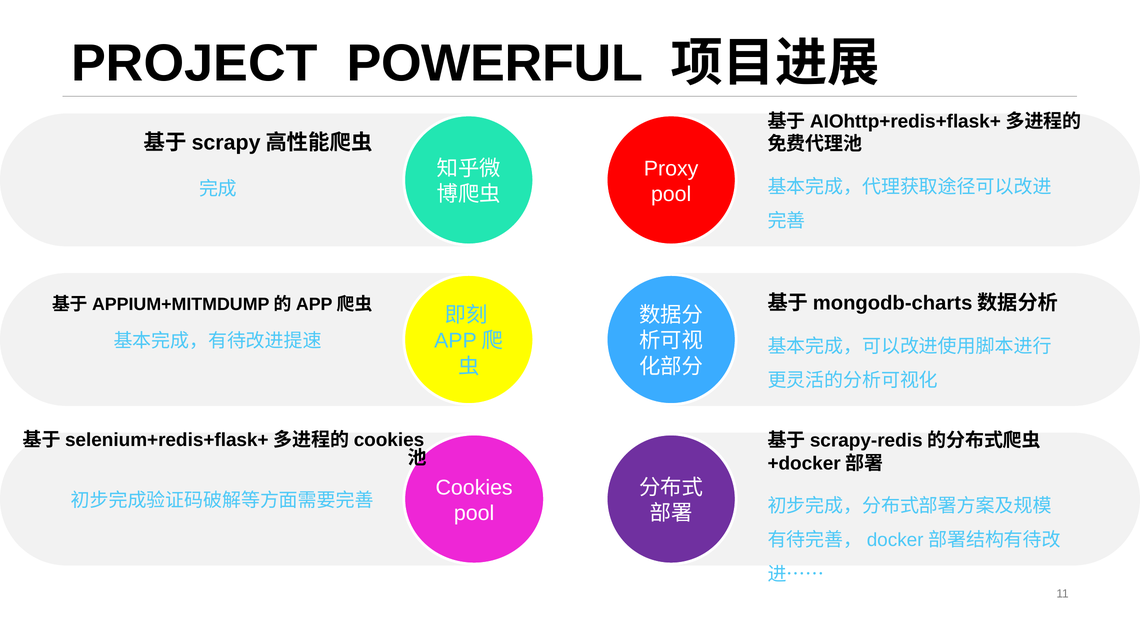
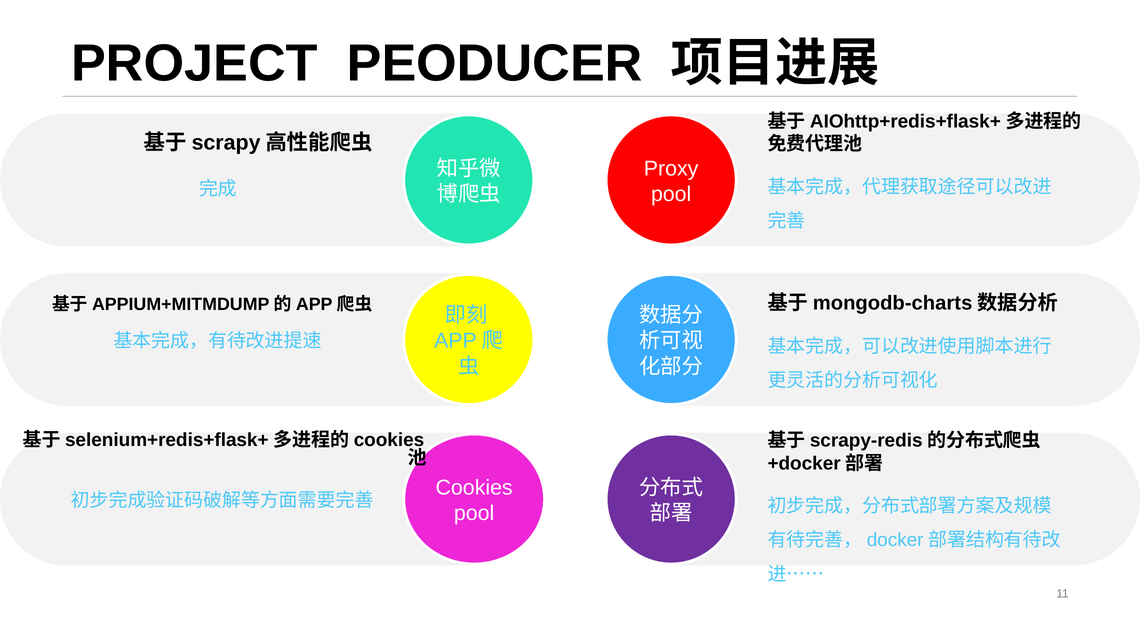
POWERFUL: POWERFUL -> PEODUCER
